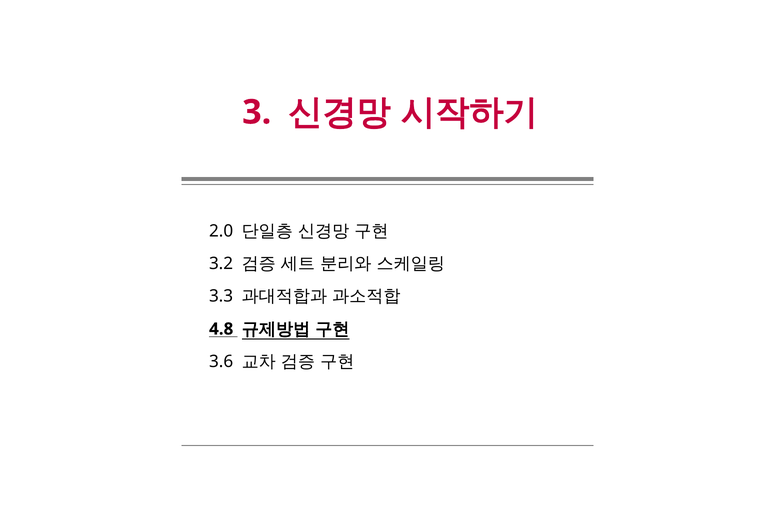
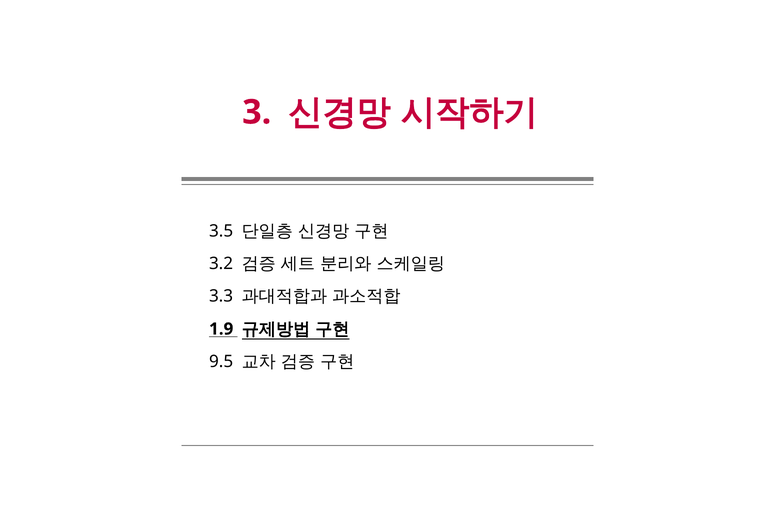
2.0: 2.0 -> 3.5
4.8: 4.8 -> 1.9
3.6: 3.6 -> 9.5
